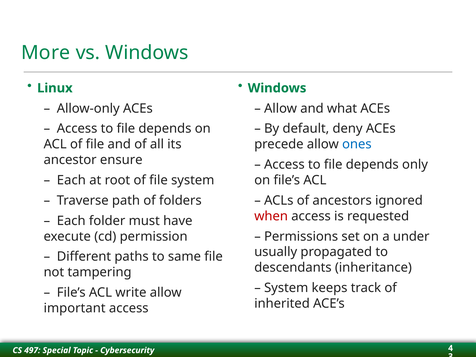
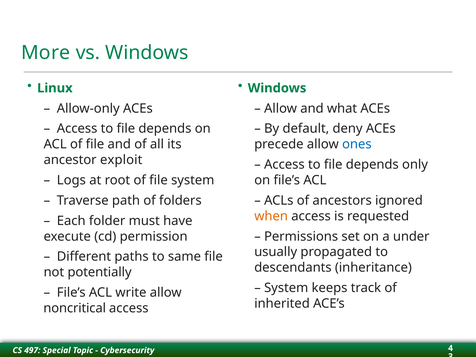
ensure: ensure -> exploit
Each at (71, 180): Each -> Logs
when colour: red -> orange
tampering: tampering -> potentially
important: important -> noncritical
